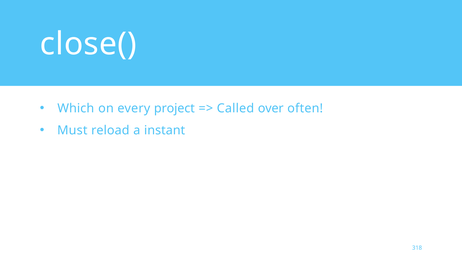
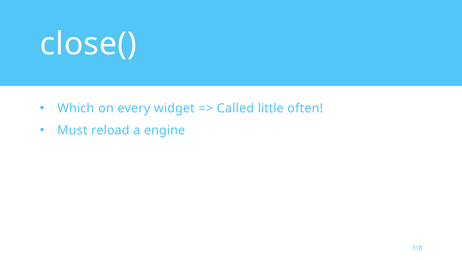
project: project -> widget
over: over -> little
instant: instant -> engine
